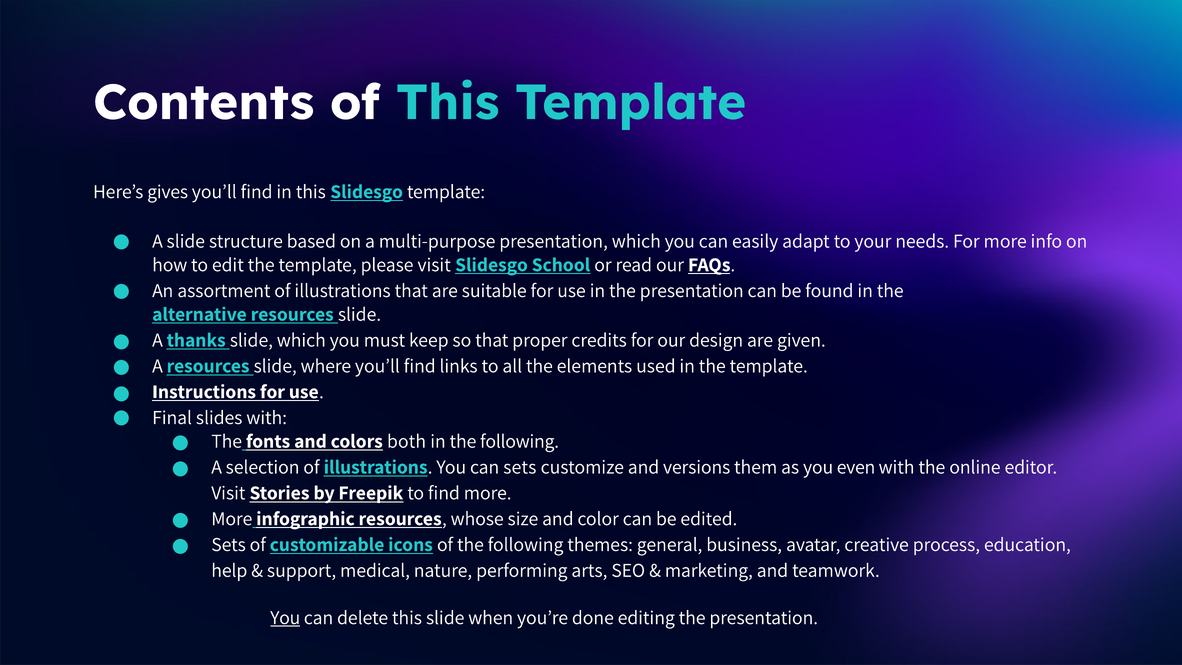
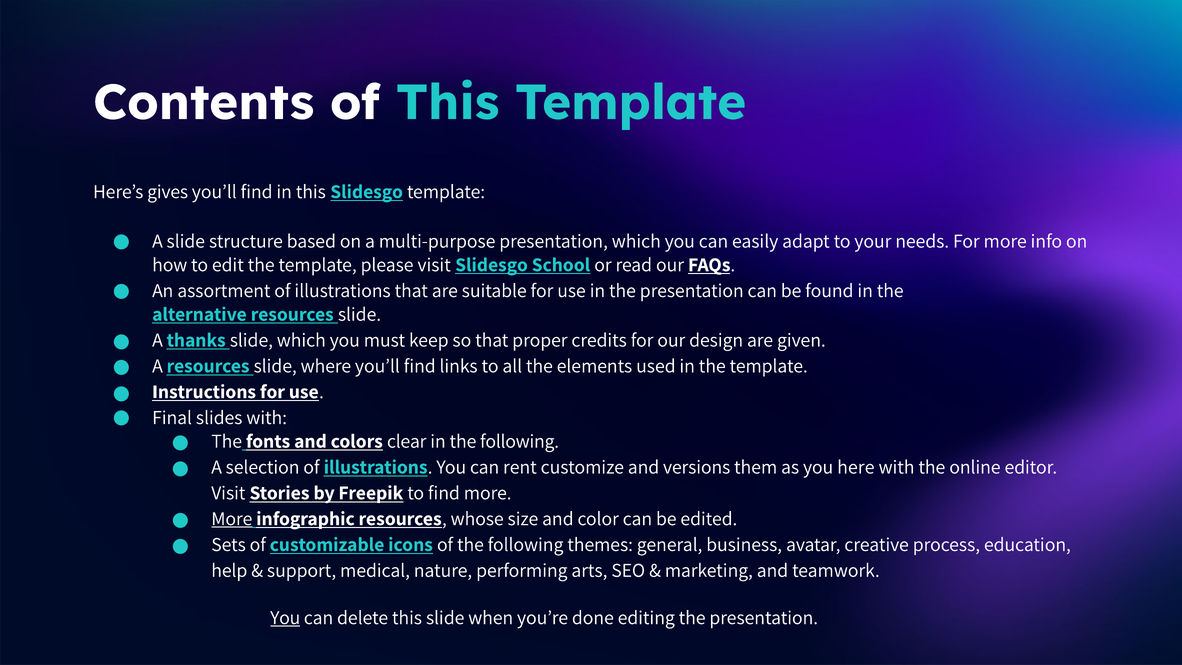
both: both -> clear
can sets: sets -> rent
even: even -> here
More at (232, 519) underline: none -> present
